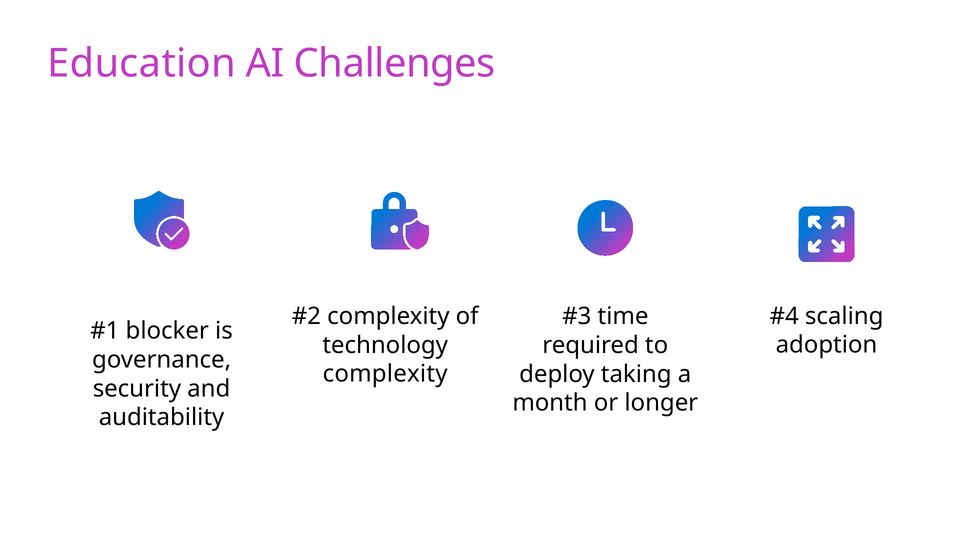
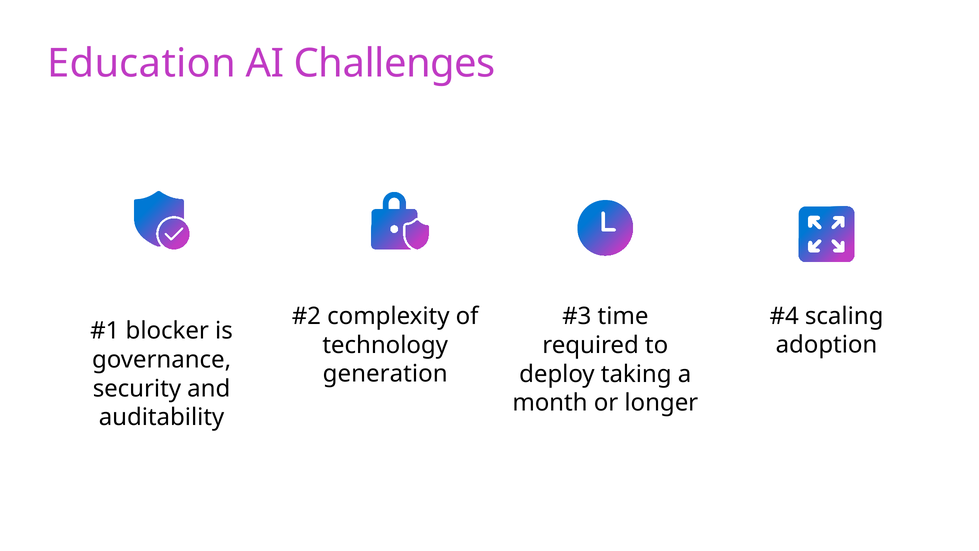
complexity at (385, 374): complexity -> generation
